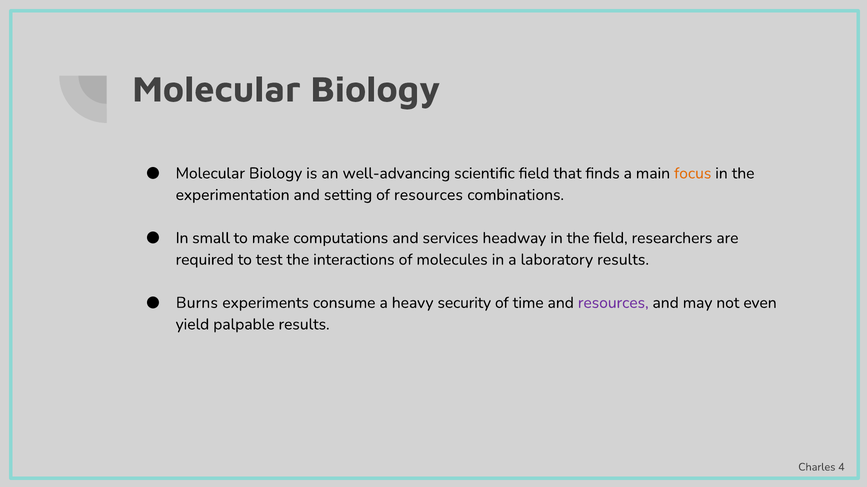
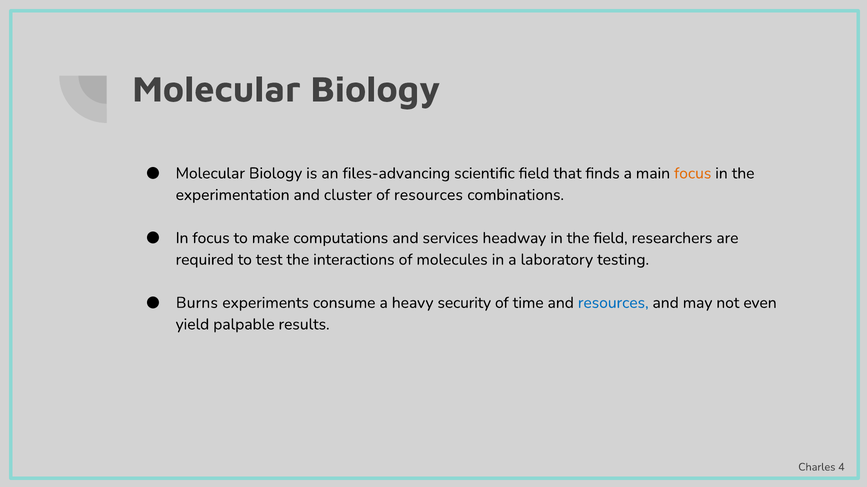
well-advancing: well-advancing -> files-advancing
setting: setting -> cluster
In small: small -> focus
laboratory results: results -> testing
resources at (613, 303) colour: purple -> blue
